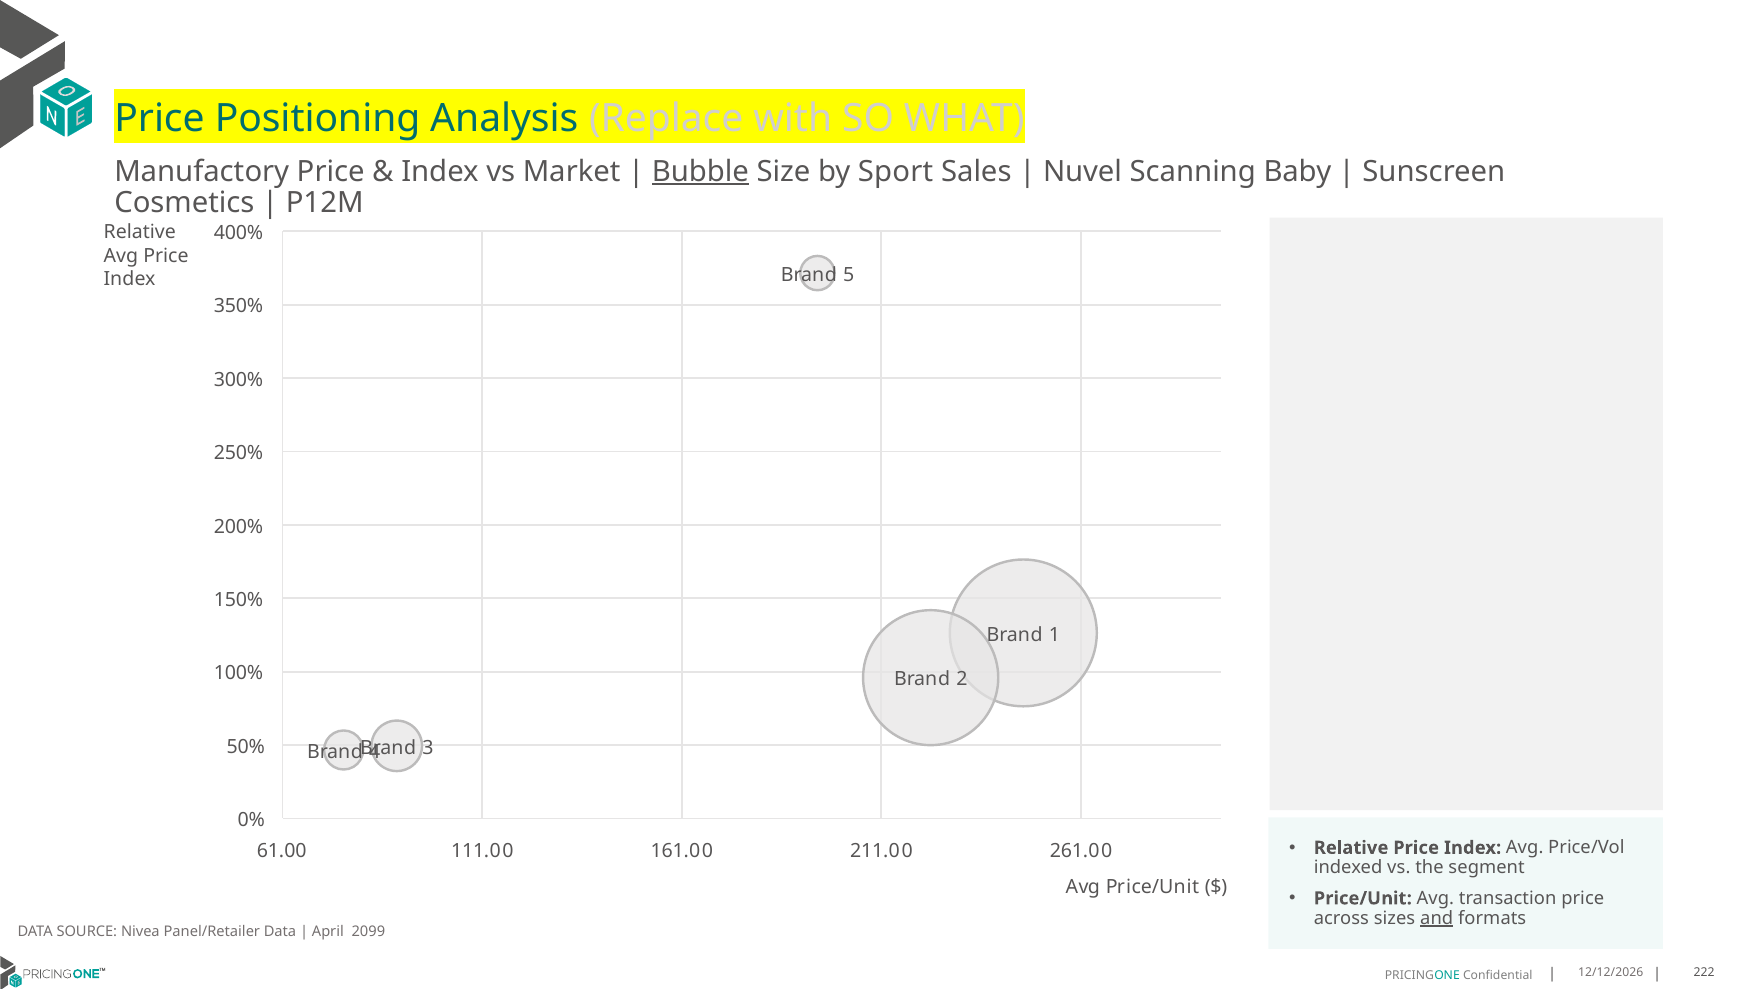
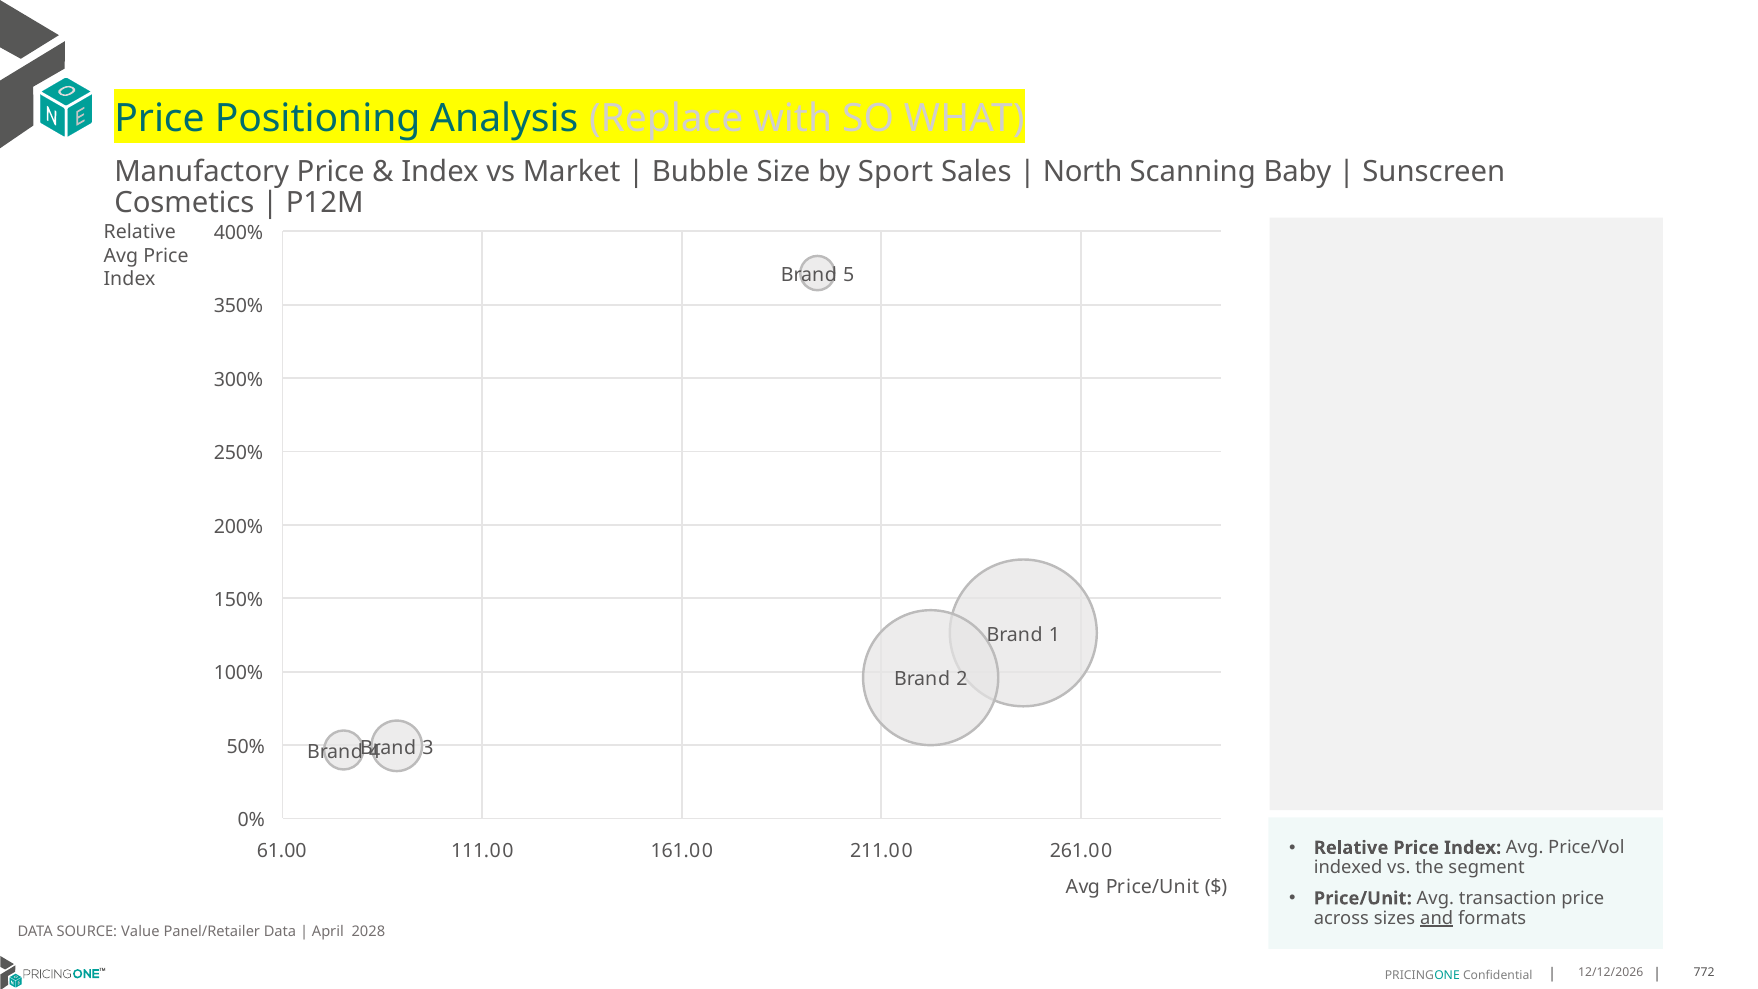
Bubble underline: present -> none
Nuvel: Nuvel -> North
Nivea: Nivea -> Value
2099: 2099 -> 2028
222: 222 -> 772
